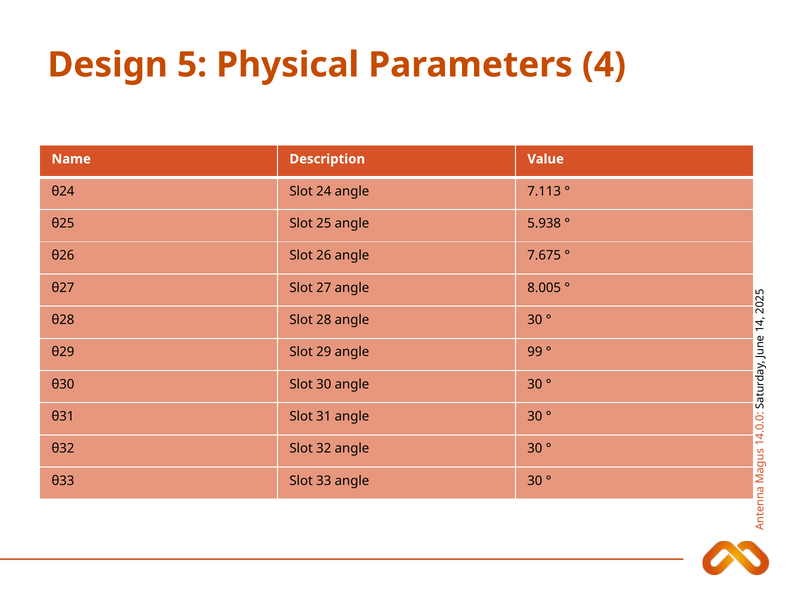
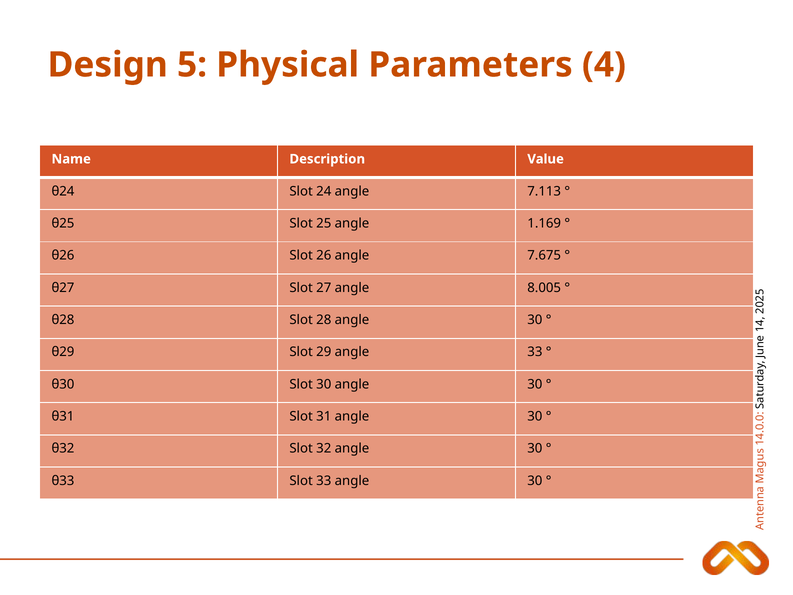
5.938: 5.938 -> 1.169
angle 99: 99 -> 33
